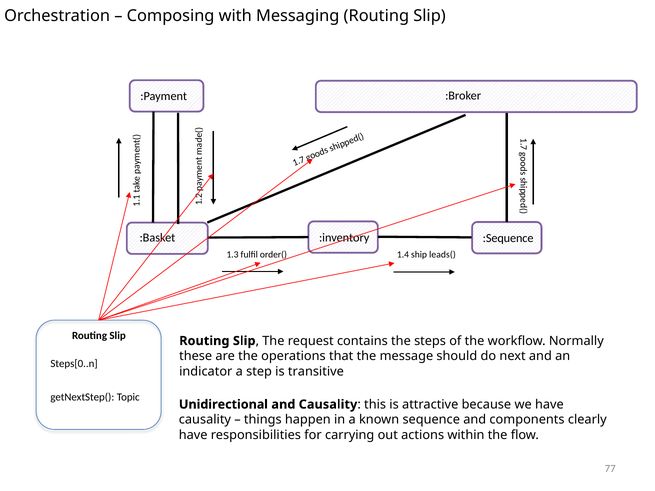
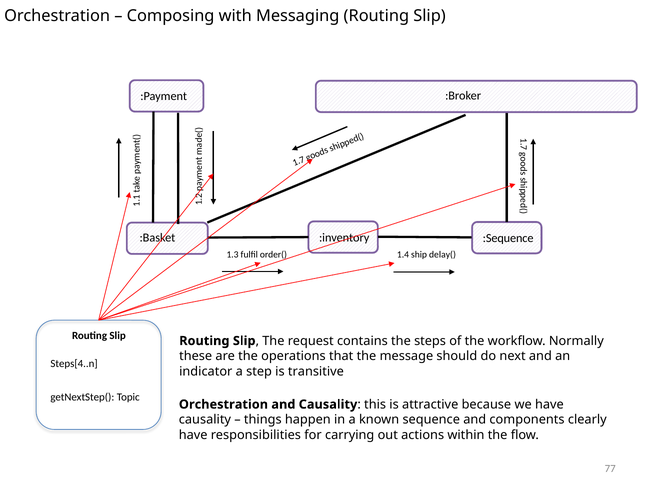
leads(: leads( -> delay(
Steps[0..n: Steps[0..n -> Steps[4..n
Unidirectional at (223, 405): Unidirectional -> Orchestration
